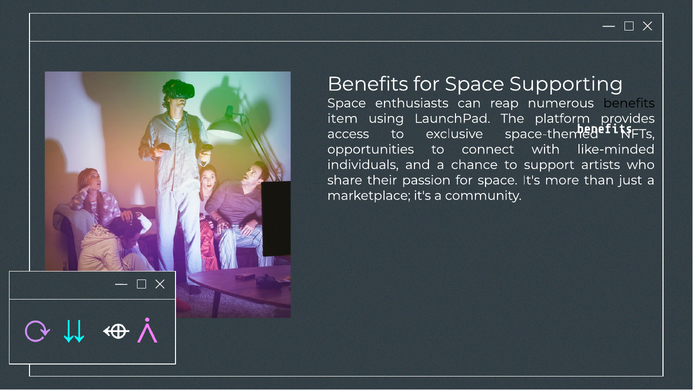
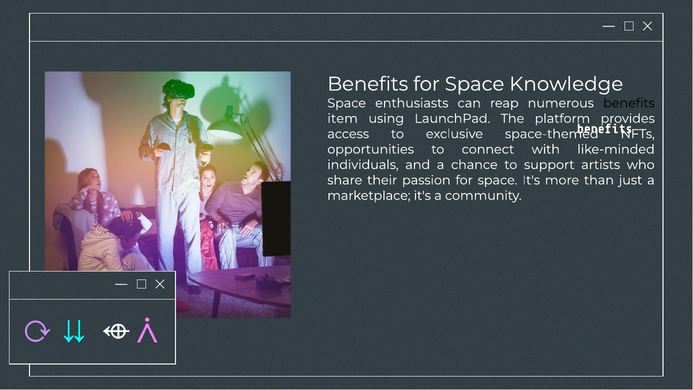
Supporting: Supporting -> Knowledge
